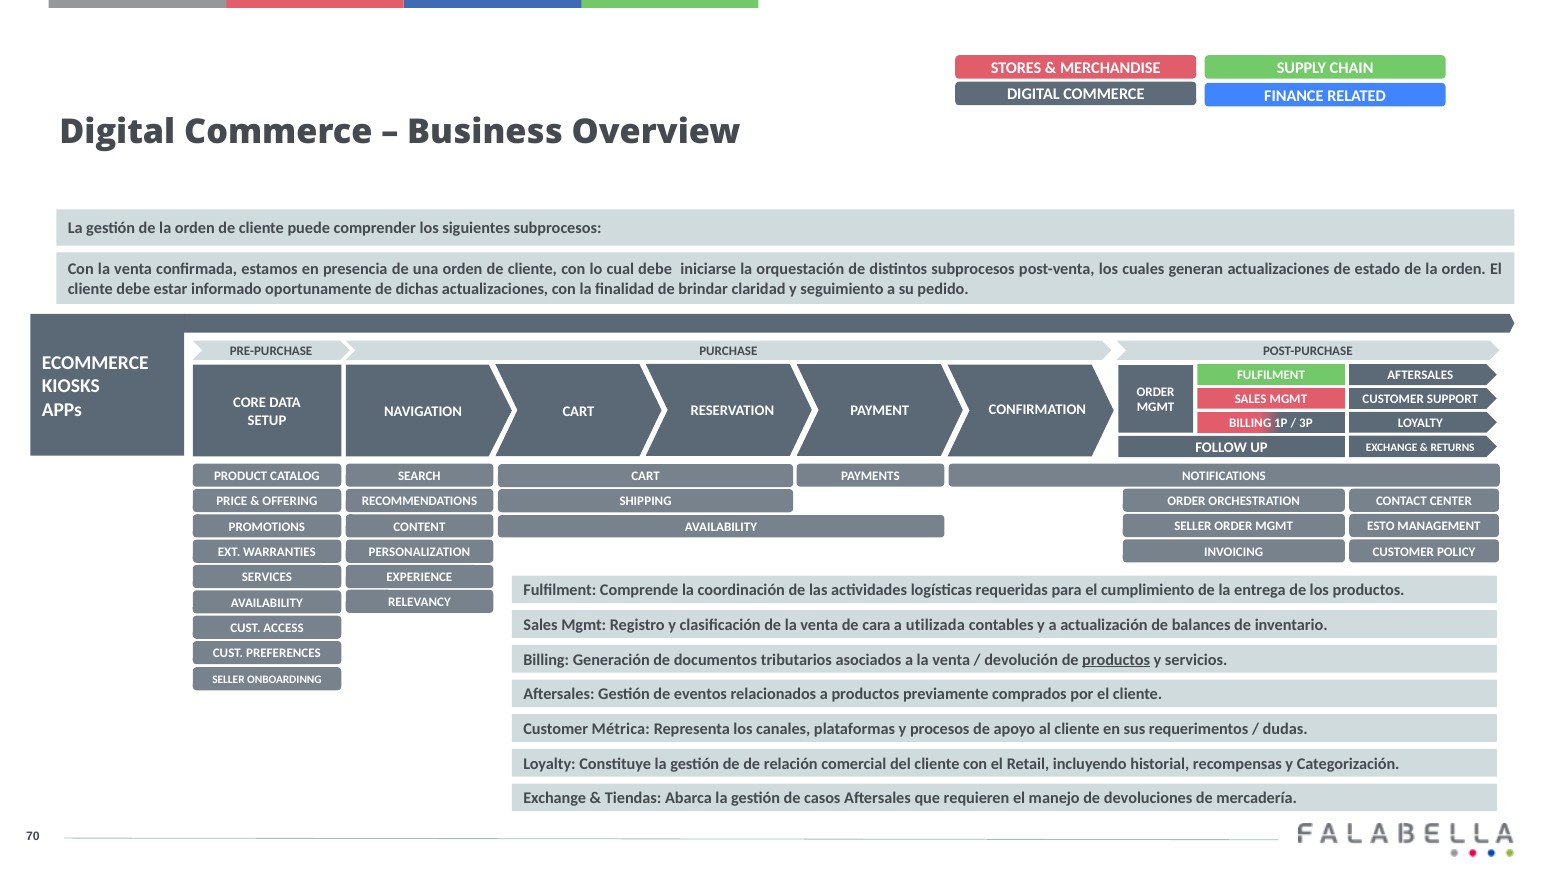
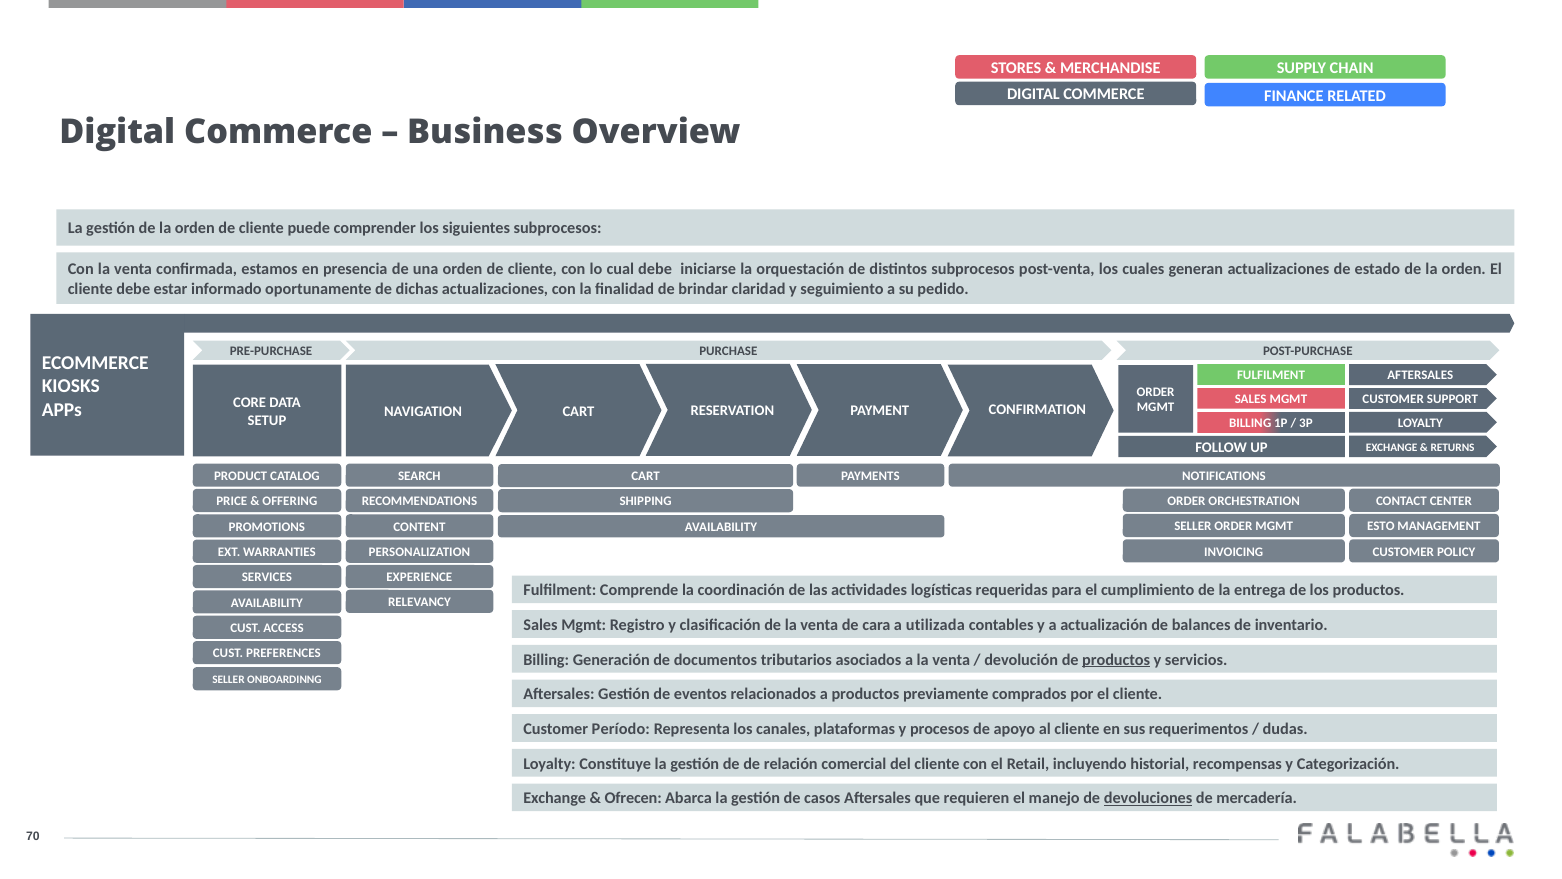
Métrica: Métrica -> Período
Tiendas: Tiendas -> Ofrecen
devoluciones underline: none -> present
